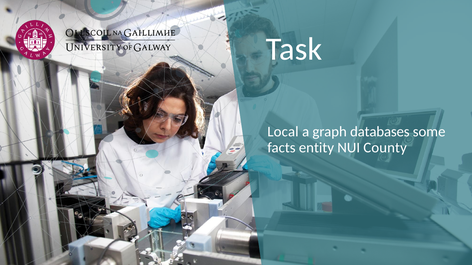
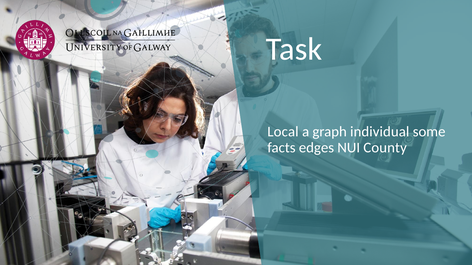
databases: databases -> individual
entity: entity -> edges
